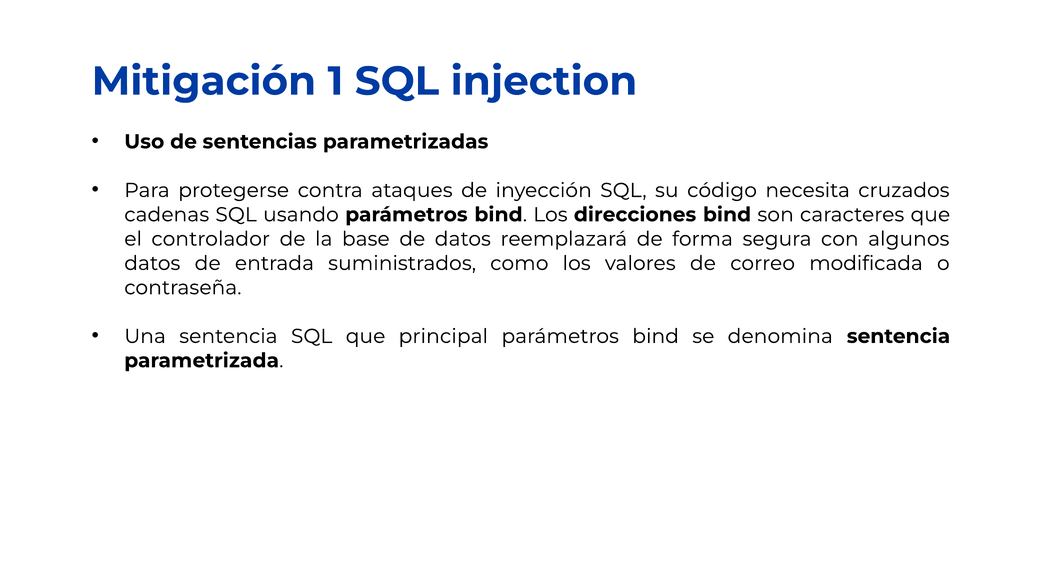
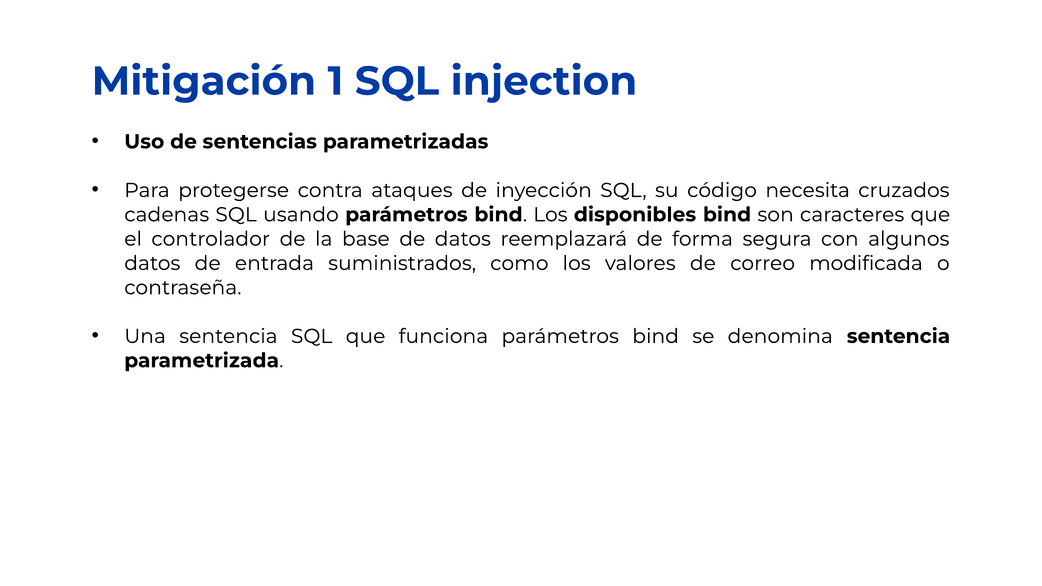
direcciones: direcciones -> disponibles
principal: principal -> funciona
